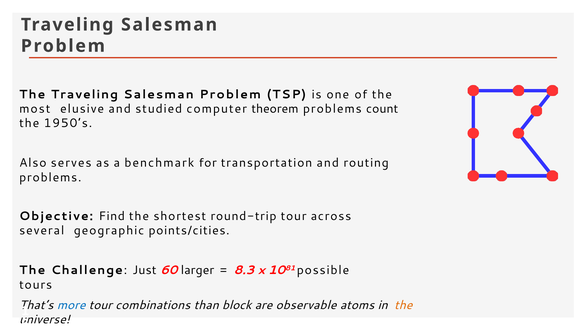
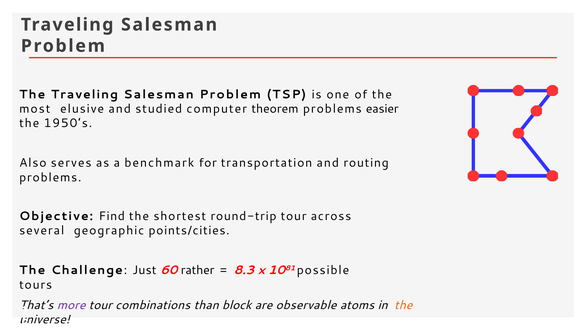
count: count -> easier
larger: larger -> rather
more colour: blue -> purple
